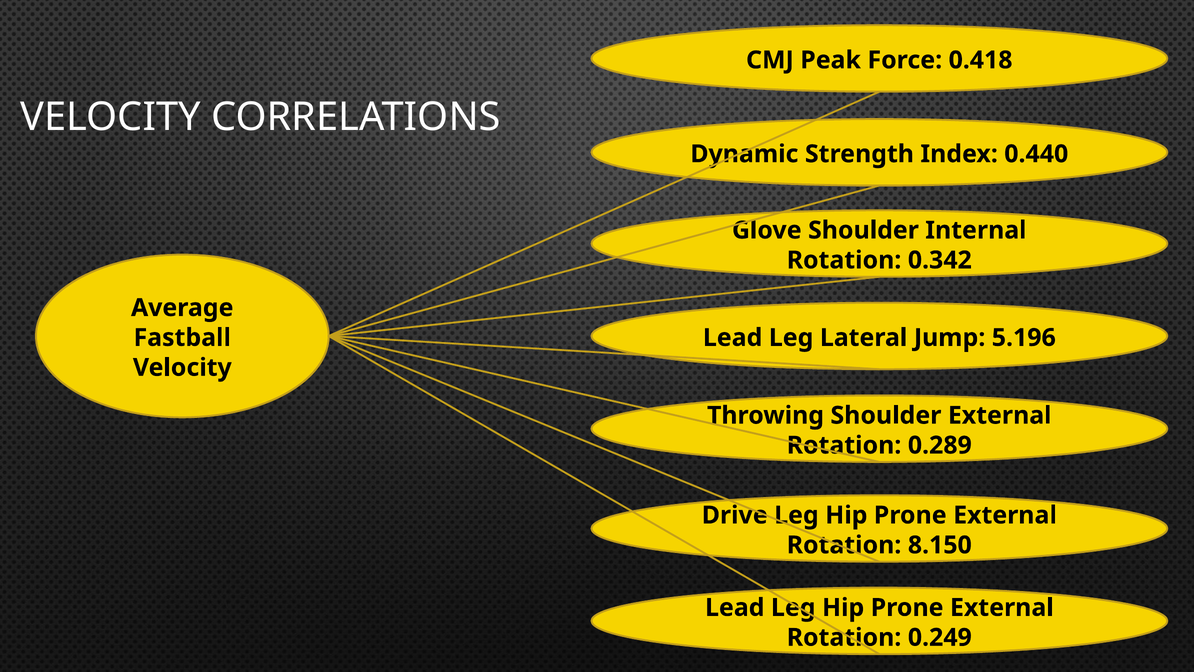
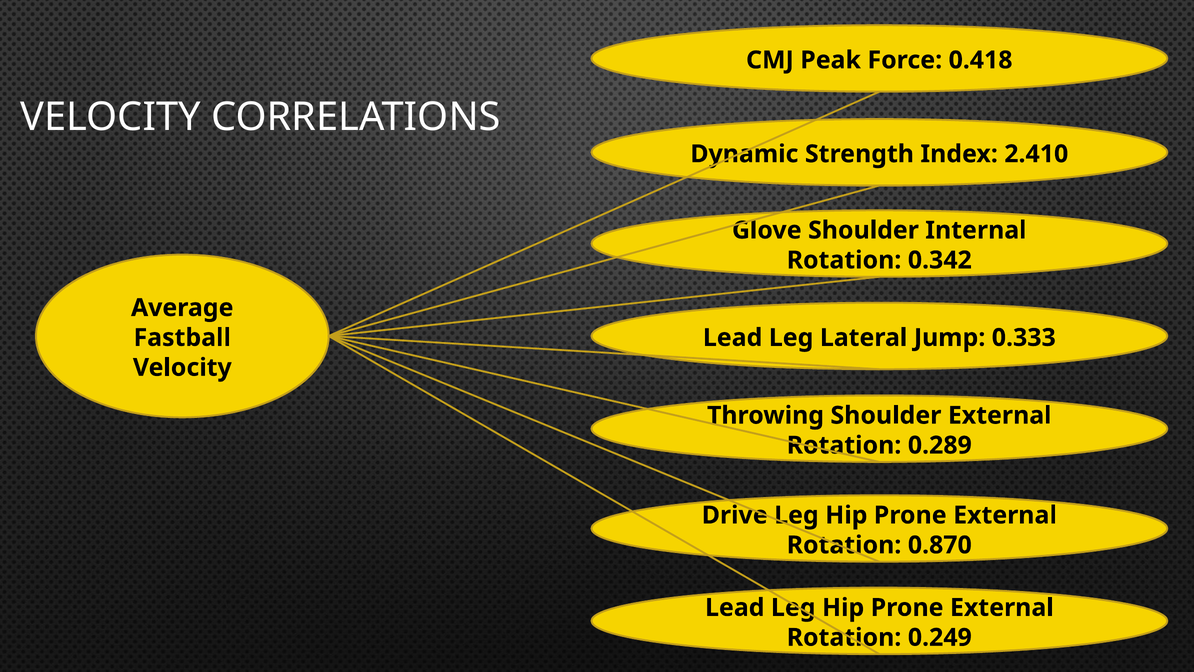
0.440: 0.440 -> 2.410
5.196: 5.196 -> 0.333
8.150: 8.150 -> 0.870
